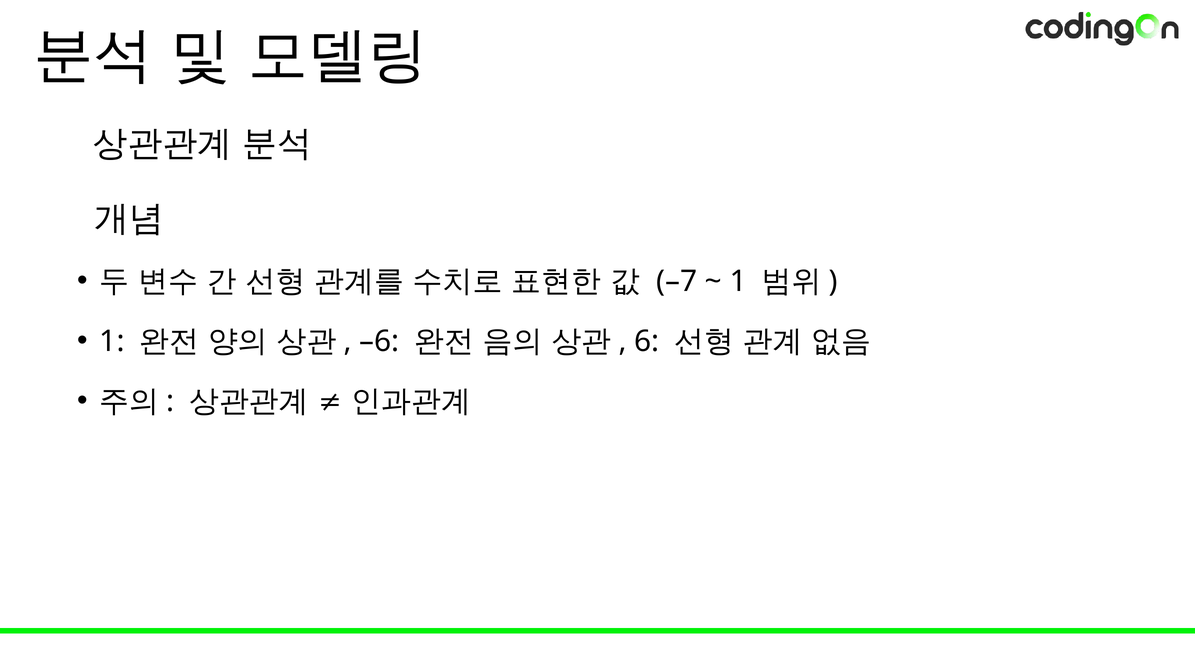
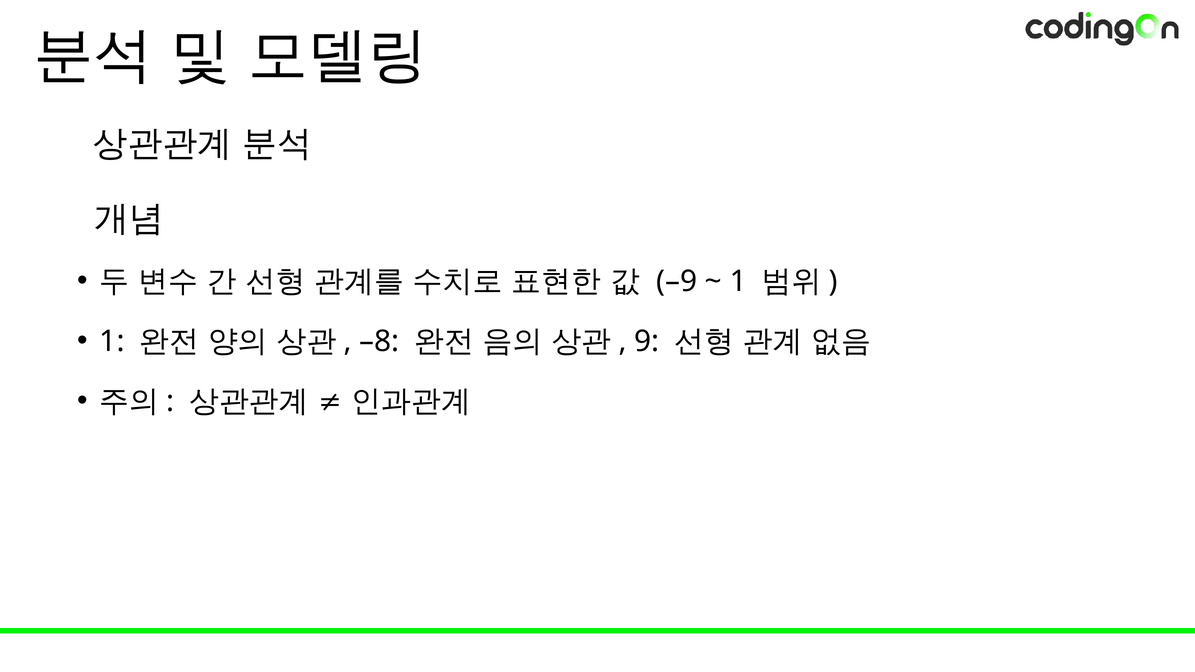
–7: –7 -> –9
–6: –6 -> –8
6: 6 -> 9
